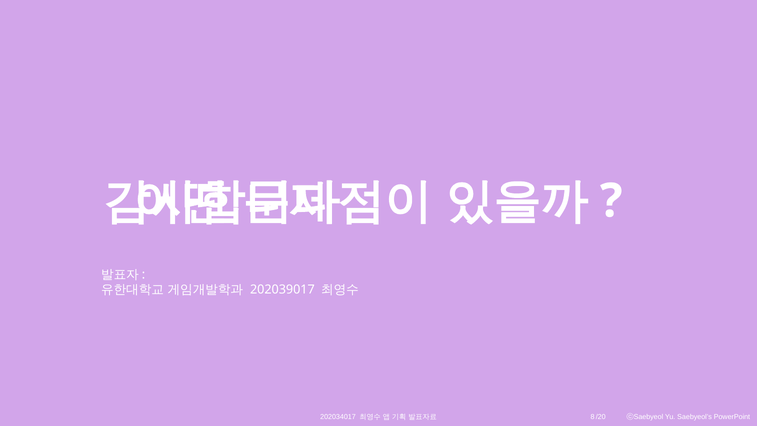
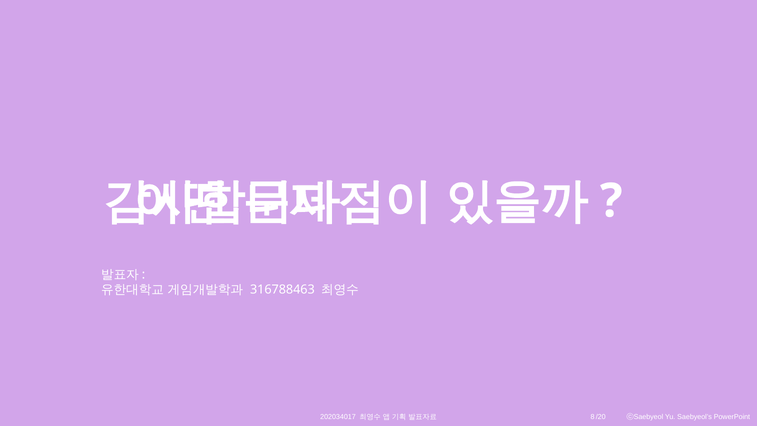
202039017: 202039017 -> 316788463
